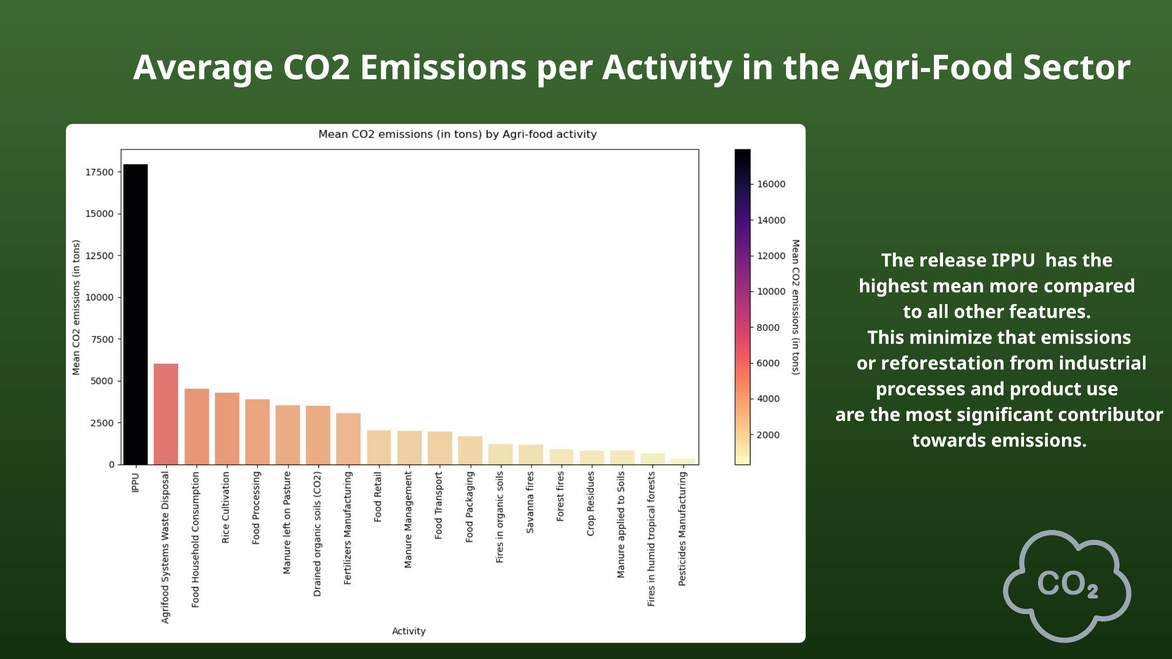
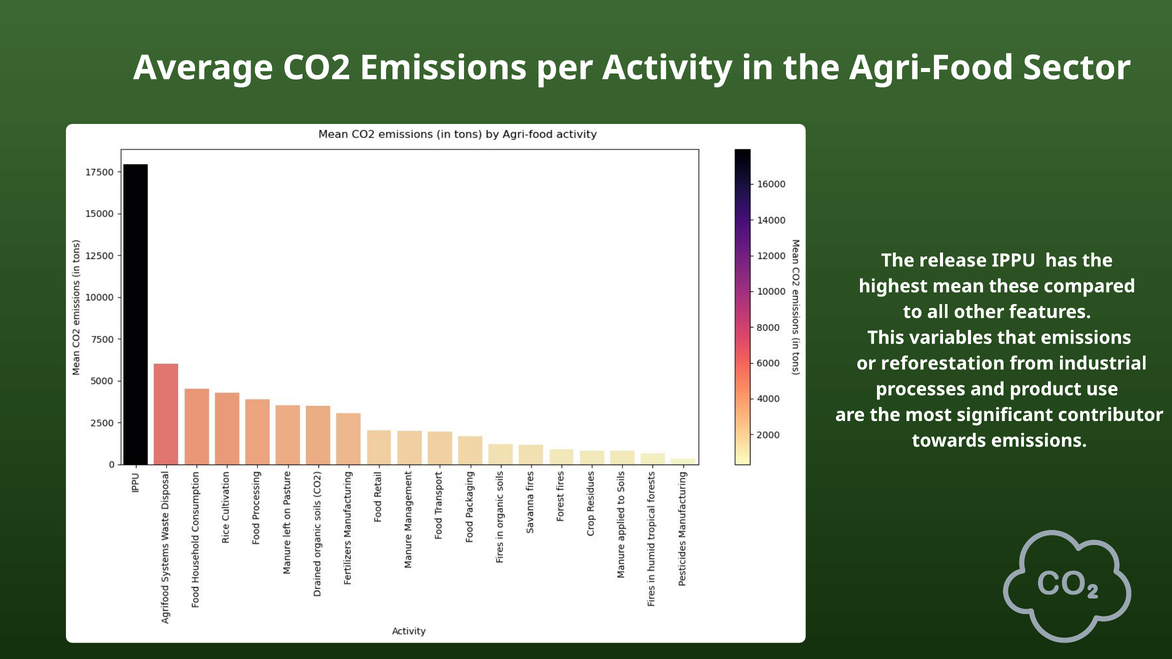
more: more -> these
minimize: minimize -> variables
